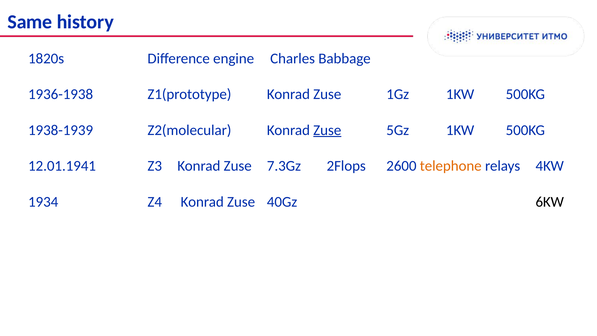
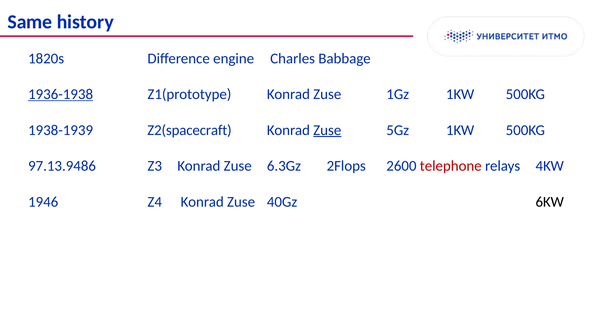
1936-1938 underline: none -> present
Z2(molecular: Z2(molecular -> Z2(spacecraft
12.01.1941: 12.01.1941 -> 97.13.9486
7.3Gz: 7.3Gz -> 6.3Gz
telephone colour: orange -> red
1934: 1934 -> 1946
